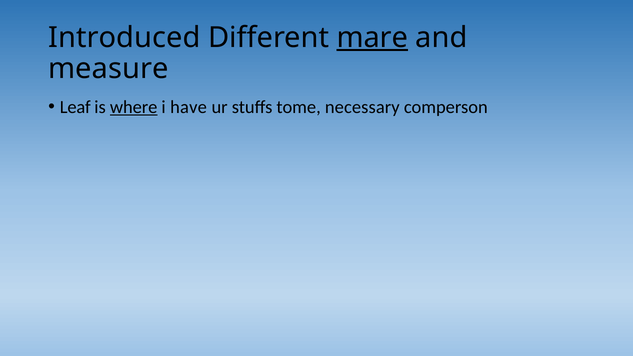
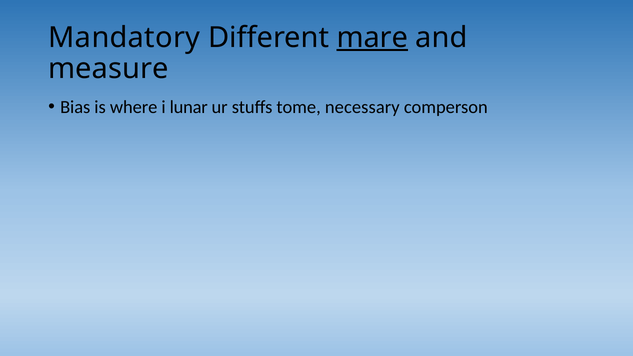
Introduced: Introduced -> Mandatory
Leaf: Leaf -> Bias
where underline: present -> none
have: have -> lunar
